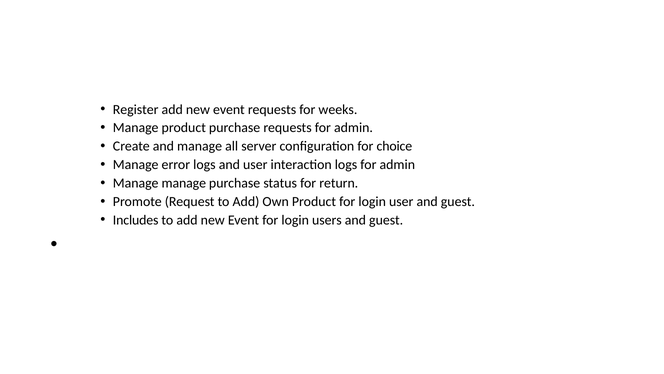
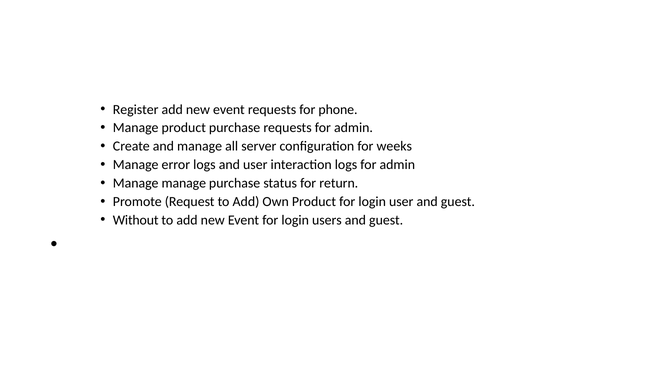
weeks: weeks -> phone
choice: choice -> weeks
Includes: Includes -> Without
